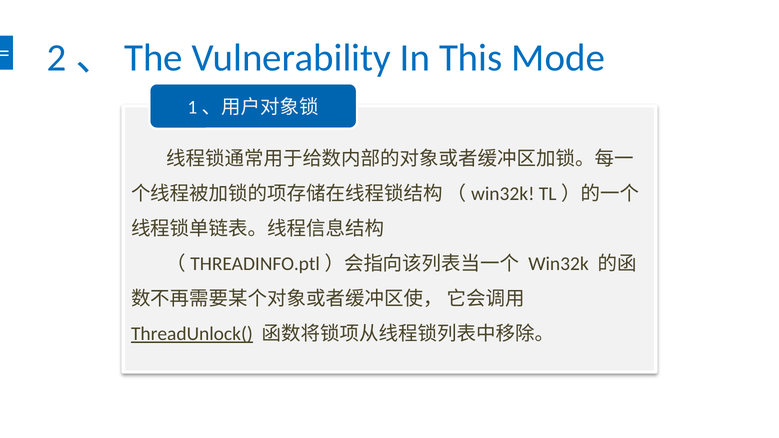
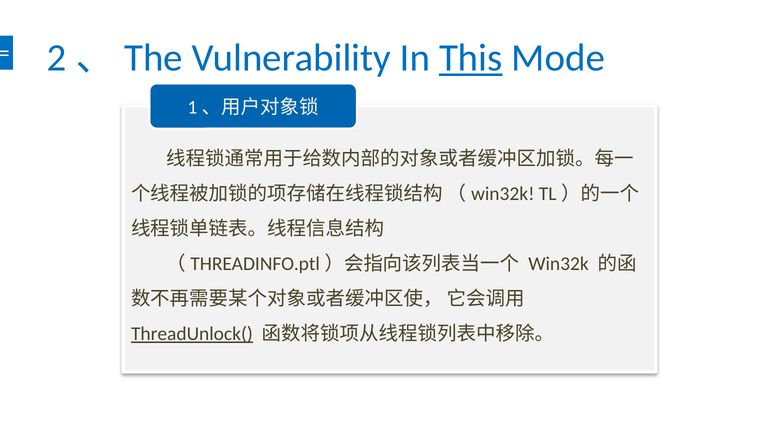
This underline: none -> present
